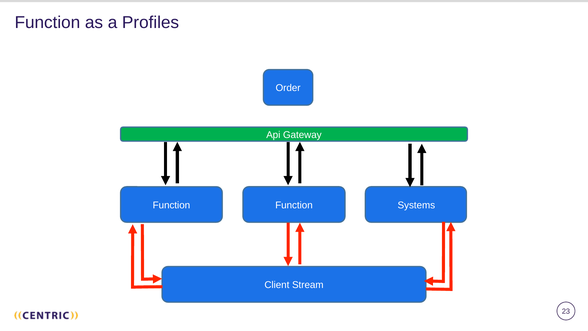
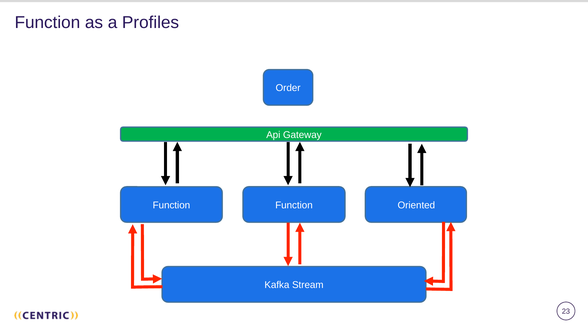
Systems: Systems -> Oriented
Client: Client -> Kafka
